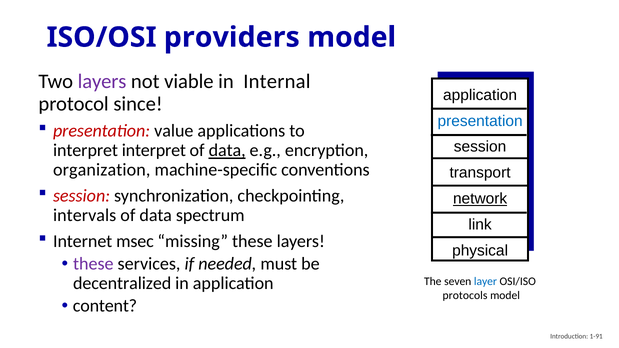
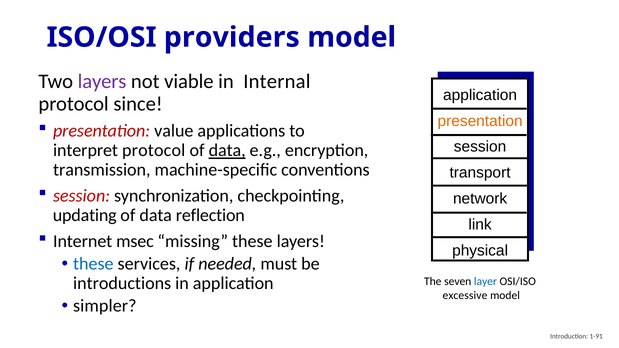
presentation at (480, 121) colour: blue -> orange
interpret interpret: interpret -> protocol
organization: organization -> transmission
network underline: present -> none
intervals: intervals -> updating
spectrum: spectrum -> reflection
these at (93, 264) colour: purple -> blue
decentralized: decentralized -> introductions
protocols: protocols -> excessive
content: content -> simpler
